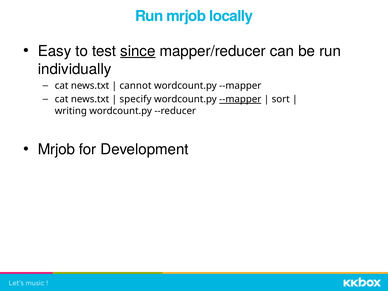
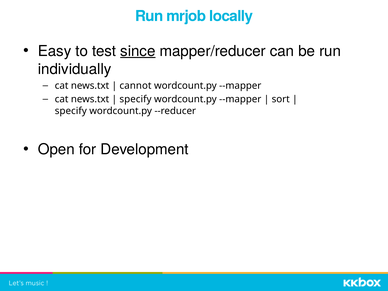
--mapper at (240, 99) underline: present -> none
writing at (71, 111): writing -> specify
Mrjob at (56, 149): Mrjob -> Open
